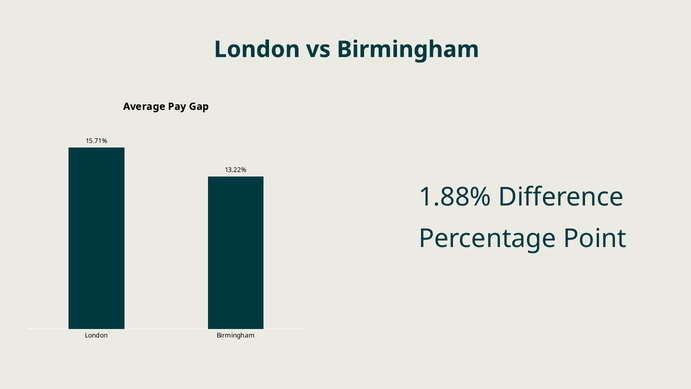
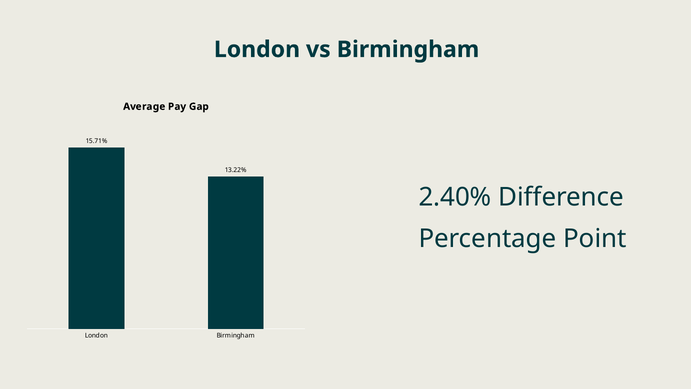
1.88%: 1.88% -> 2.40%
